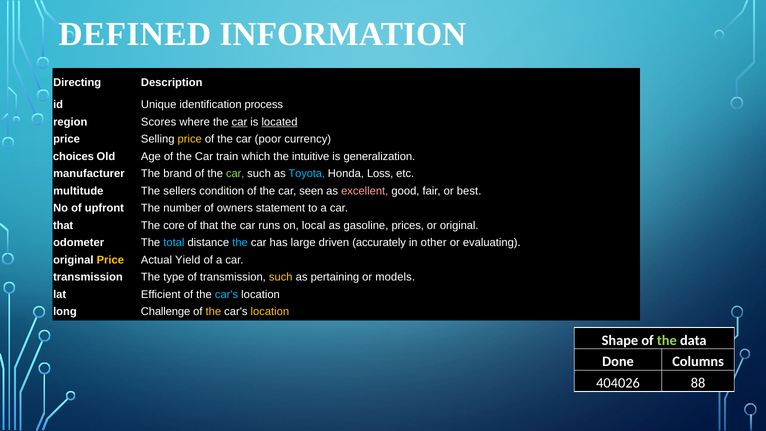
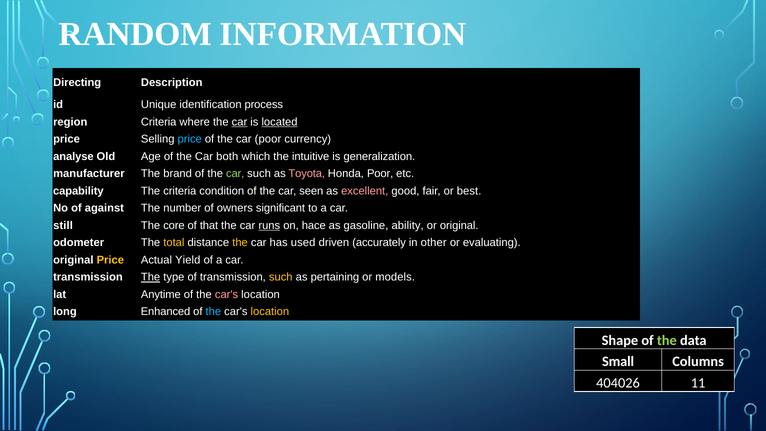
DEFINED: DEFINED -> RANDOM
region Scores: Scores -> Criteria
price at (190, 139) colour: yellow -> light blue
choices: choices -> analyse
train: train -> both
Toyota colour: light blue -> pink
Honda Loss: Loss -> Poor
multitude: multitude -> capability
The sellers: sellers -> criteria
upfront: upfront -> against
statement: statement -> significant
that at (63, 225): that -> still
runs underline: none -> present
local: local -> hace
prices: prices -> ability
total colour: light blue -> yellow
the at (240, 243) colour: light blue -> yellow
large: large -> used
The at (151, 277) underline: none -> present
Efficient: Efficient -> Anytime
car's at (227, 294) colour: light blue -> pink
Challenge: Challenge -> Enhanced
the at (213, 312) colour: yellow -> light blue
Done: Done -> Small
88: 88 -> 11
